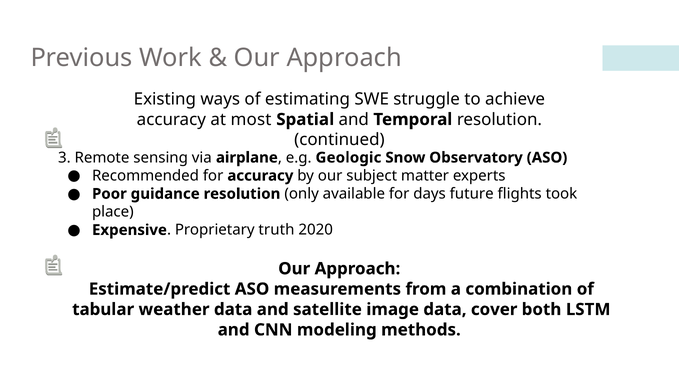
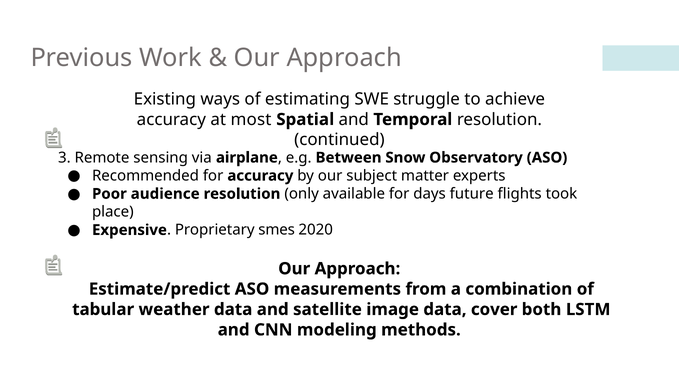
Geologic: Geologic -> Between
guidance: guidance -> audience
truth: truth -> smes
